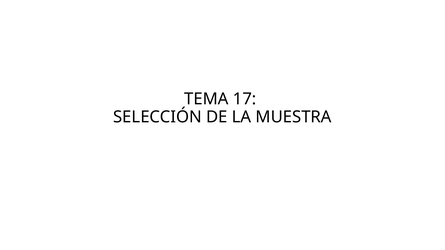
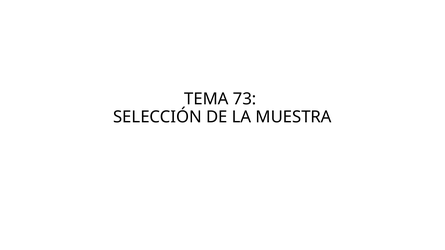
17: 17 -> 73
